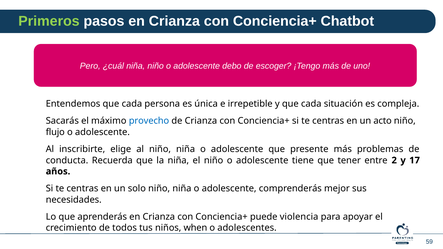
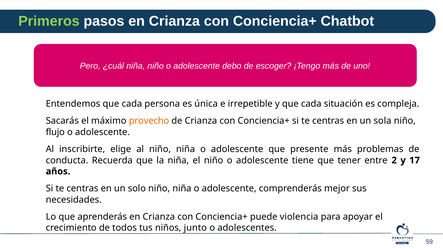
provecho colour: blue -> orange
acto: acto -> sola
when: when -> junto
